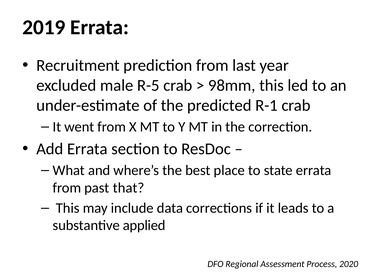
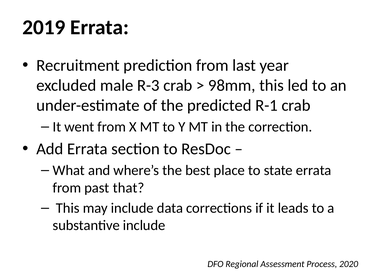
R-5: R-5 -> R-3
substantive applied: applied -> include
